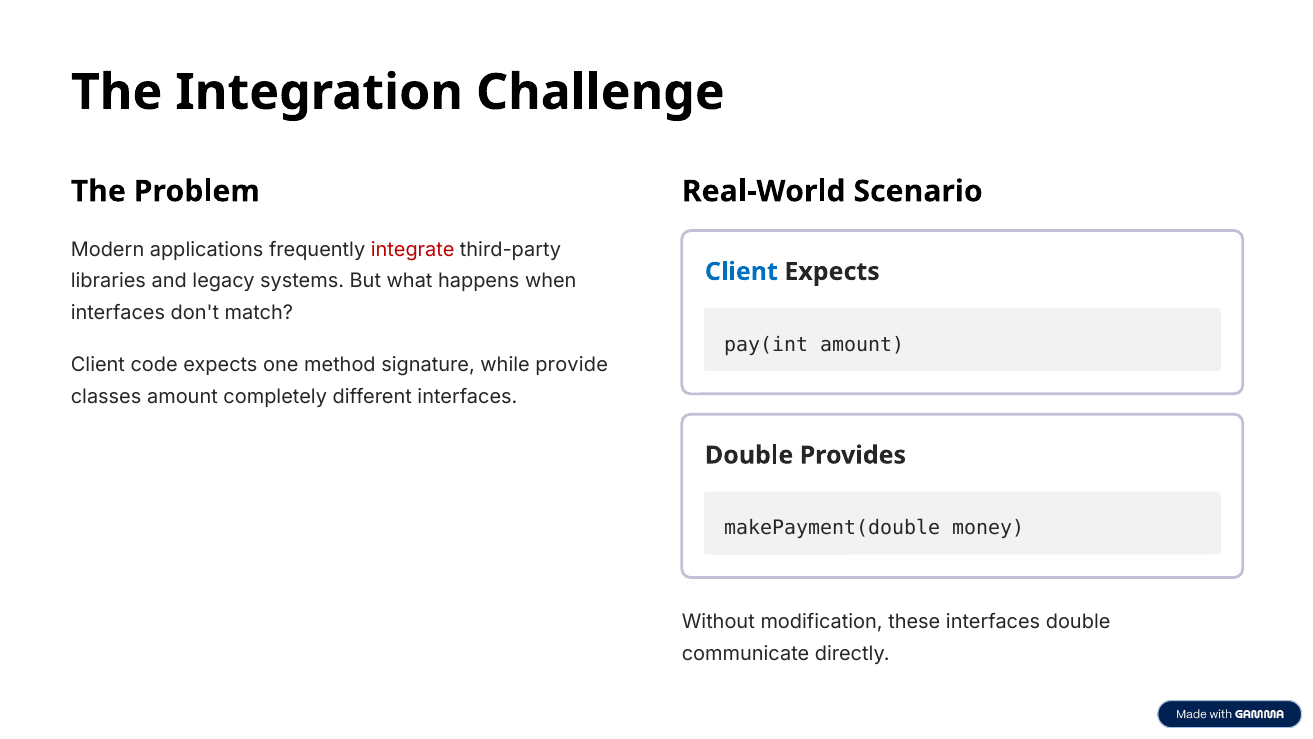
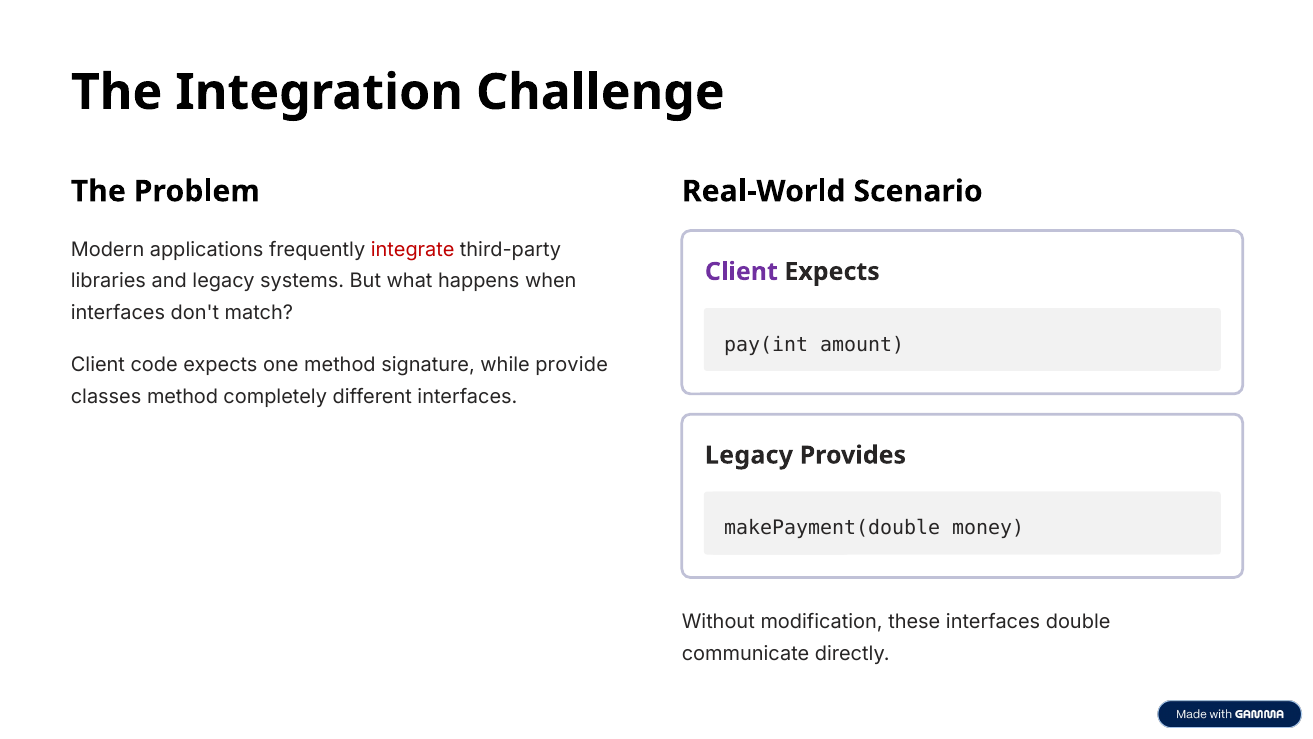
Client at (741, 271) colour: blue -> purple
classes amount: amount -> method
Double at (749, 455): Double -> Legacy
